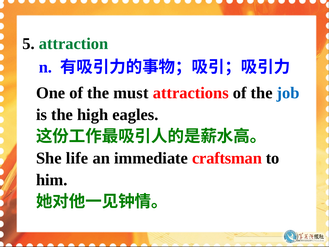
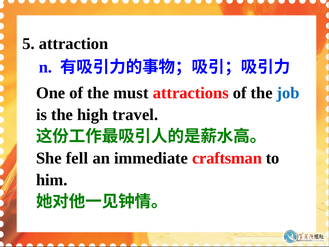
attraction colour: green -> black
eagles: eagles -> travel
life: life -> fell
